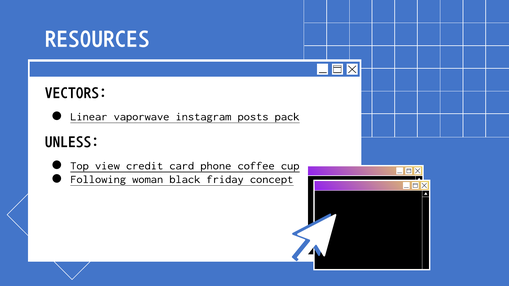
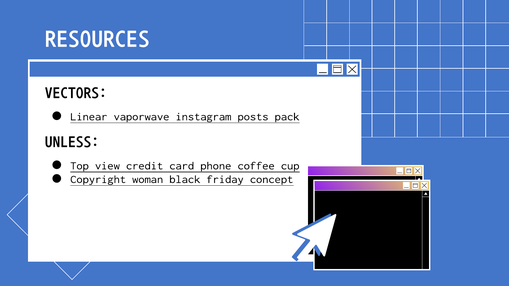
Following: Following -> Copyright
